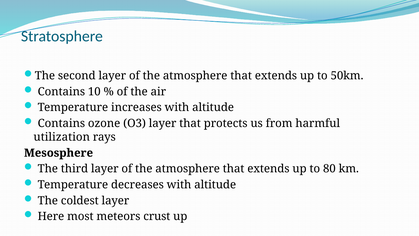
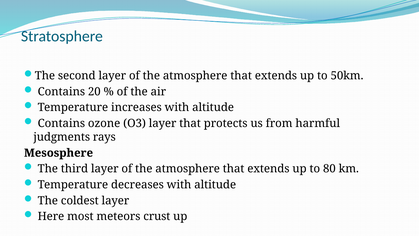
10: 10 -> 20
utilization: utilization -> judgments
